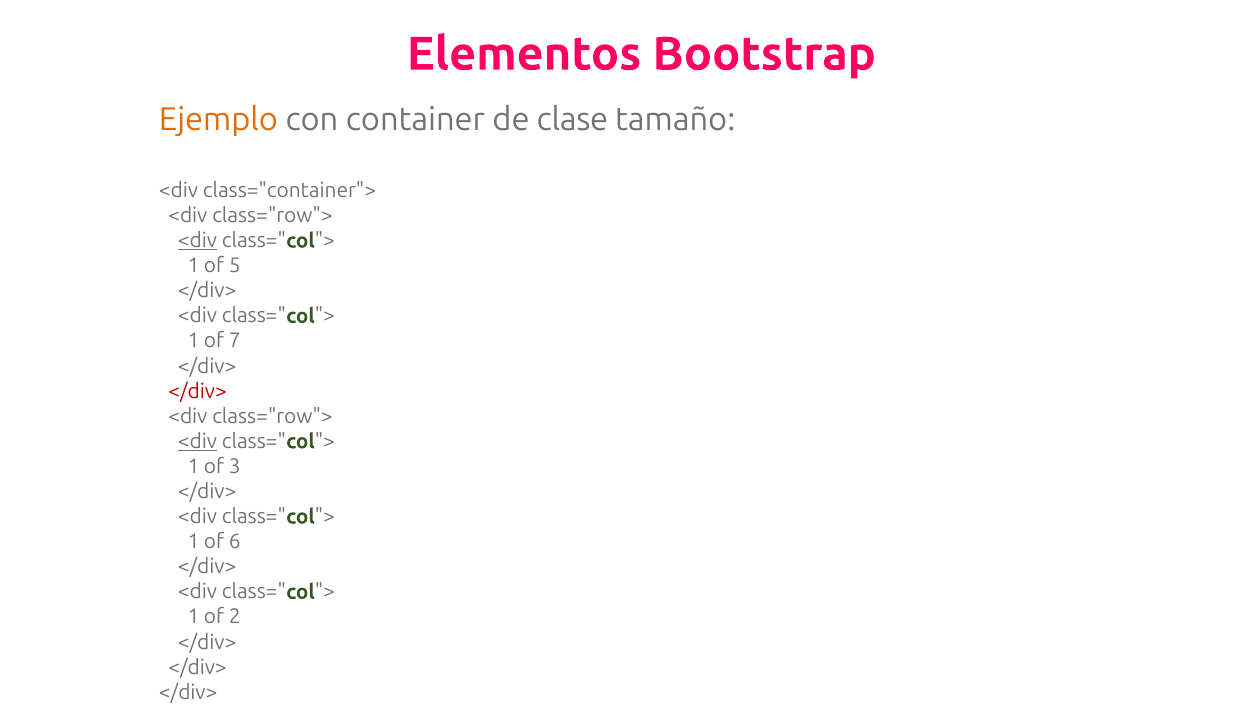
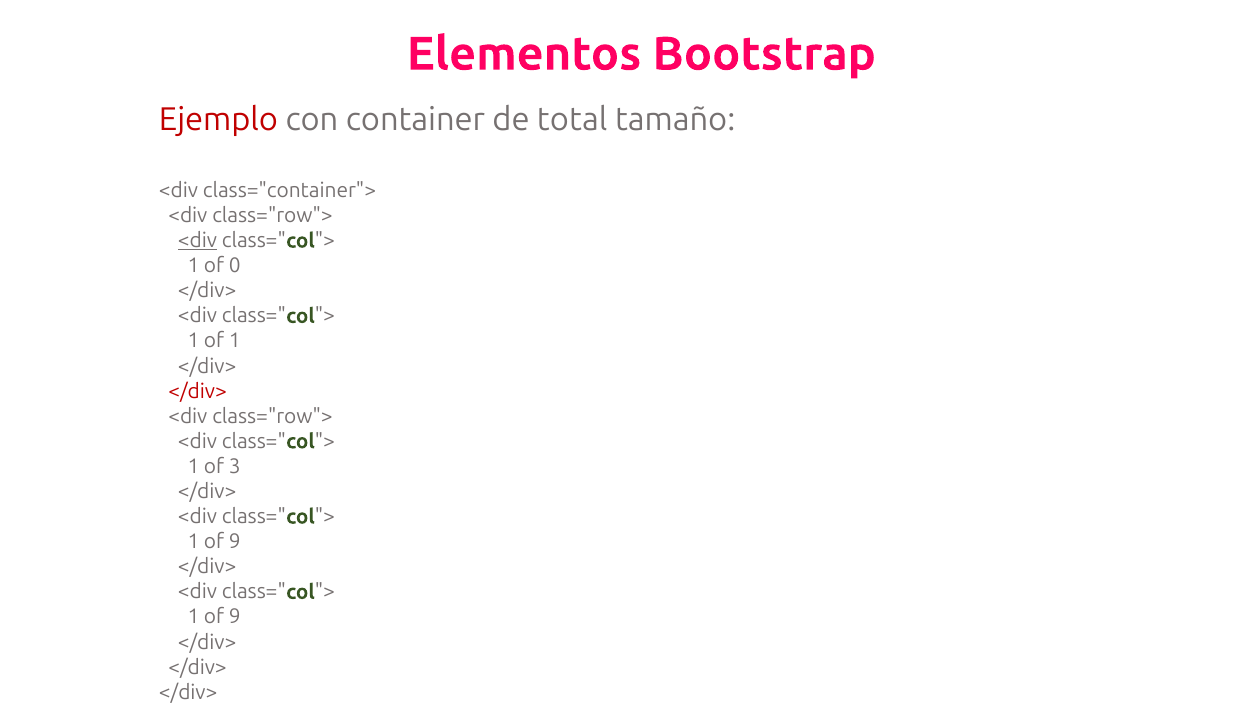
Ejemplo colour: orange -> red
clase: clase -> total
5: 5 -> 0
of 7: 7 -> 1
<div at (198, 442) underline: present -> none
6 at (235, 542): 6 -> 9
2 at (235, 617): 2 -> 9
